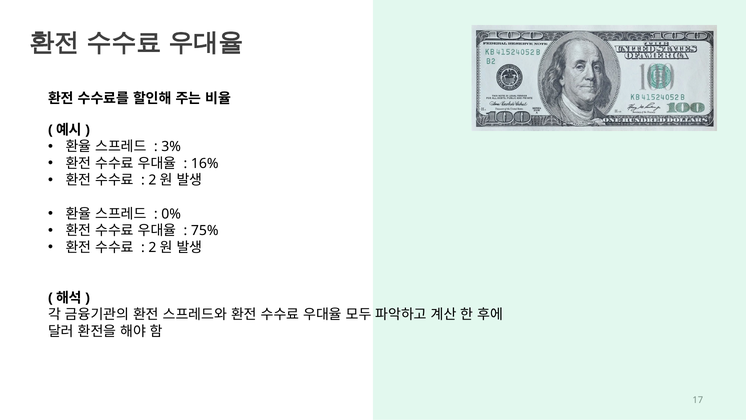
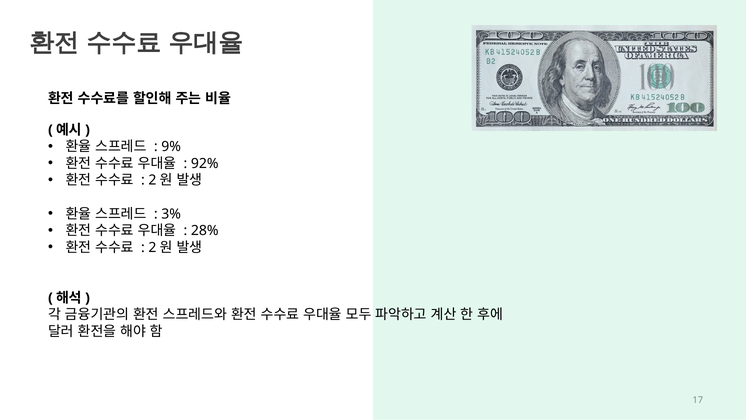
3%: 3% -> 9%
16%: 16% -> 92%
0%: 0% -> 3%
75%: 75% -> 28%
